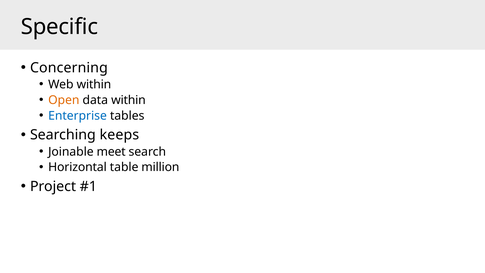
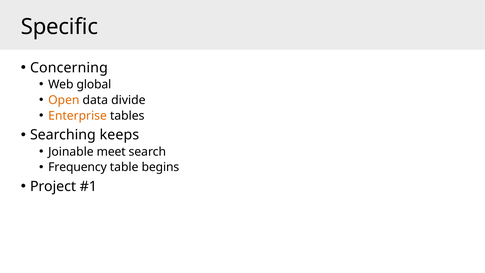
Web within: within -> global
data within: within -> divide
Enterprise colour: blue -> orange
Horizontal: Horizontal -> Frequency
million: million -> begins
